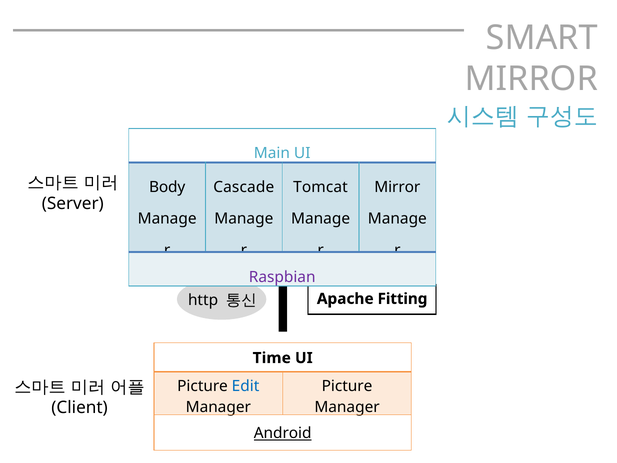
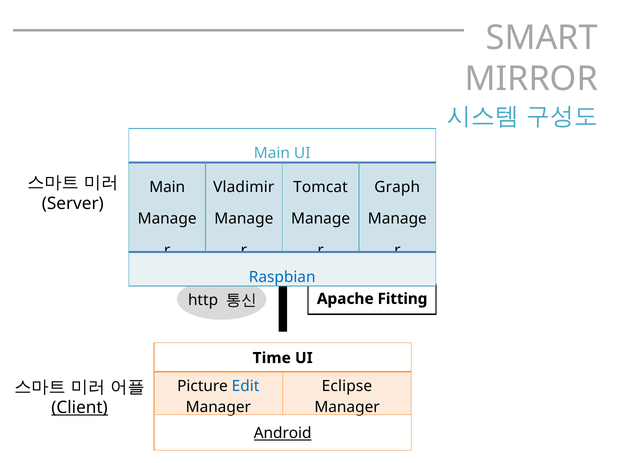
Body at (167, 187): Body -> Main
Cascade: Cascade -> Vladimir
Mirror at (397, 187): Mirror -> Graph
Raspbian colour: purple -> blue
Picture at (347, 386): Picture -> Eclipse
Client underline: none -> present
